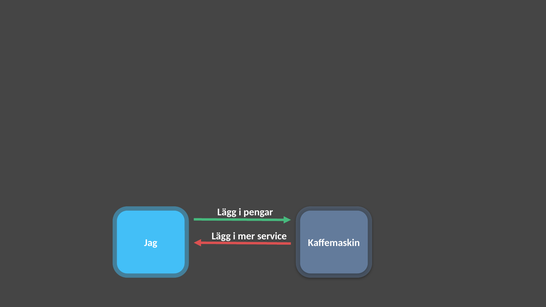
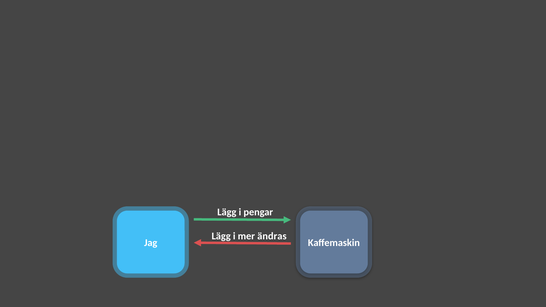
service: service -> ändras
